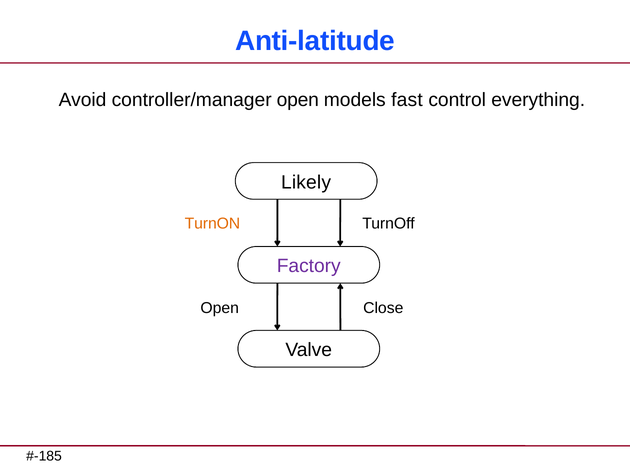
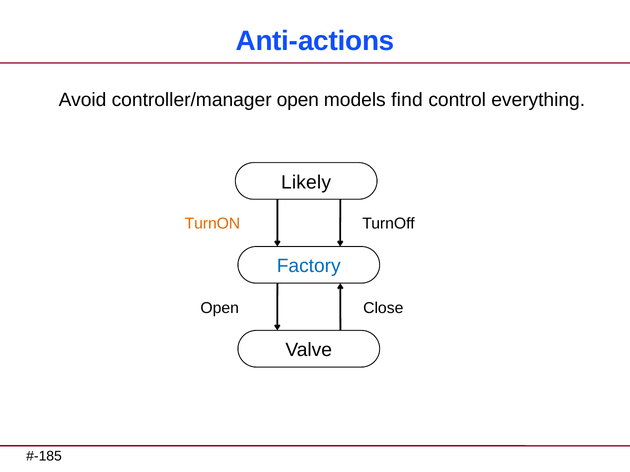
Anti-latitude: Anti-latitude -> Anti-actions
fast: fast -> find
Factory colour: purple -> blue
